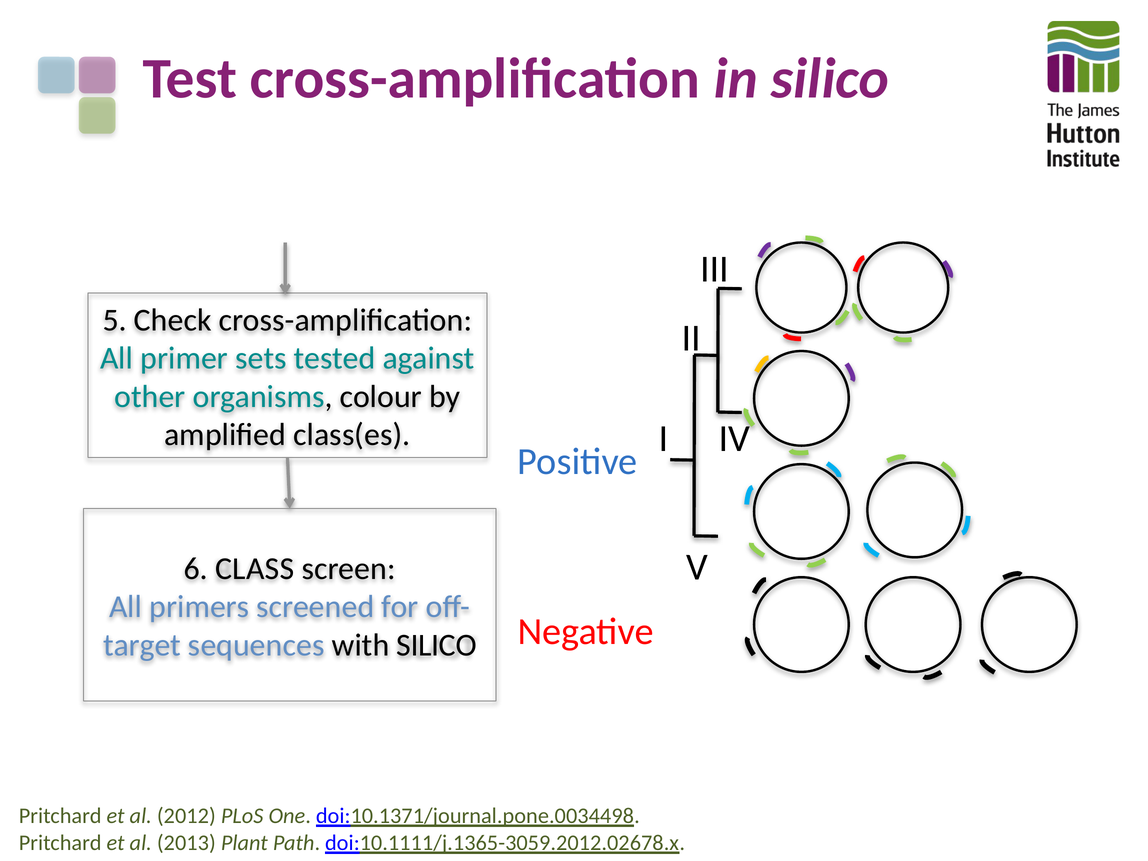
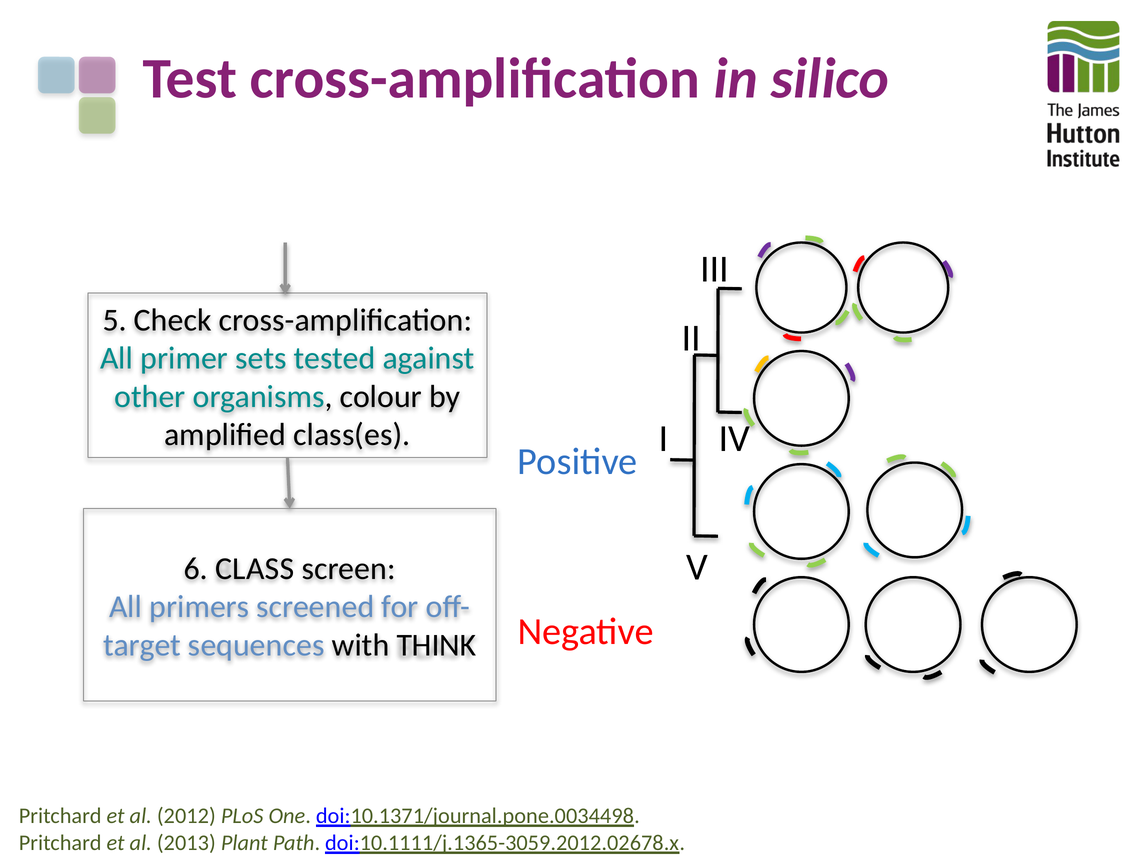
with SILICO: SILICO -> THINK
